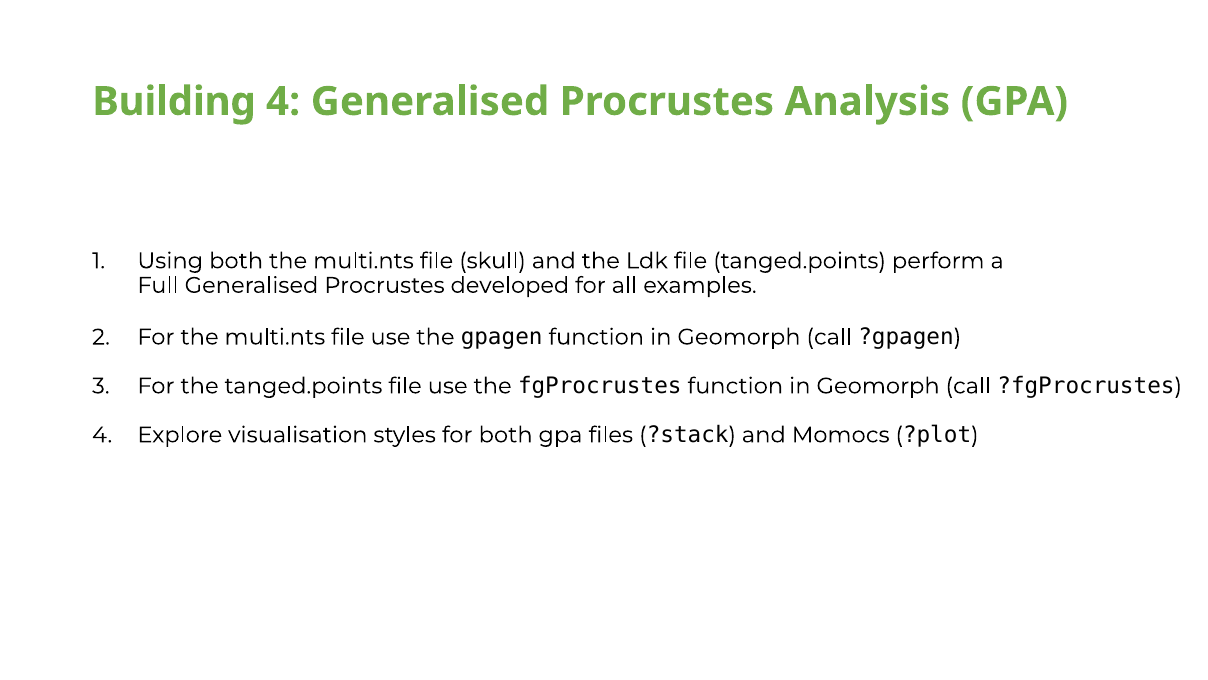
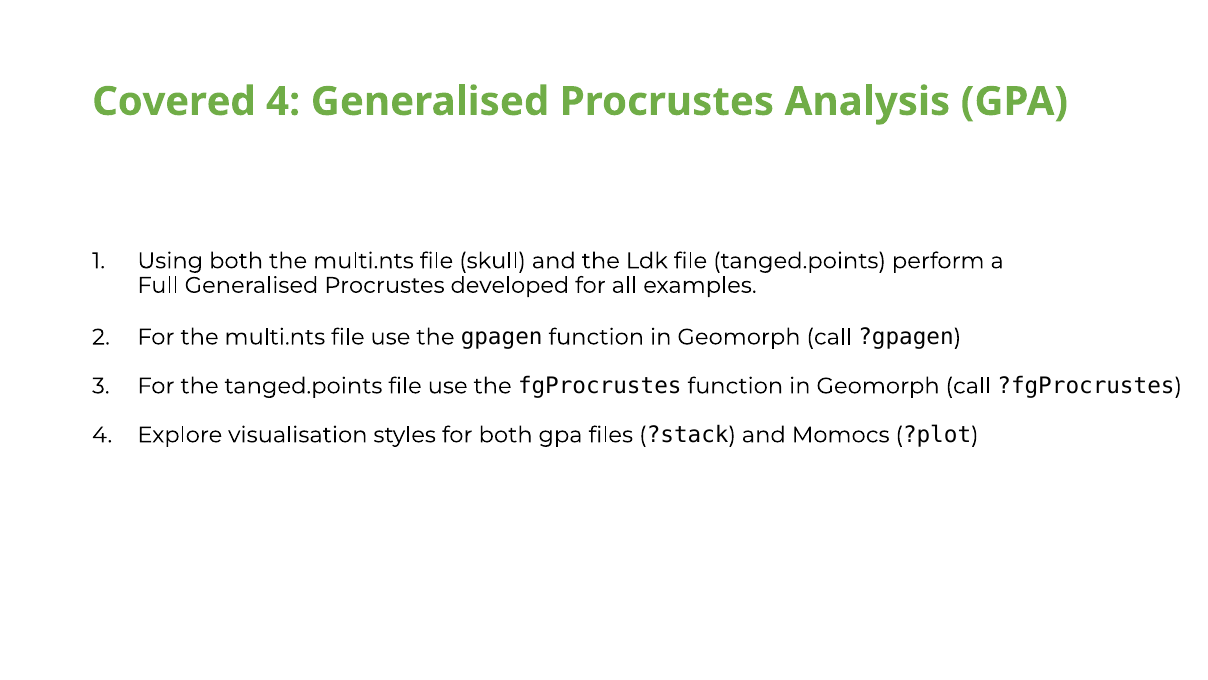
Building: Building -> Covered
